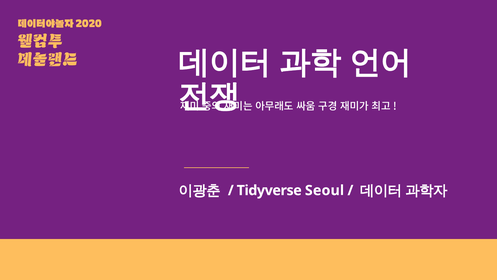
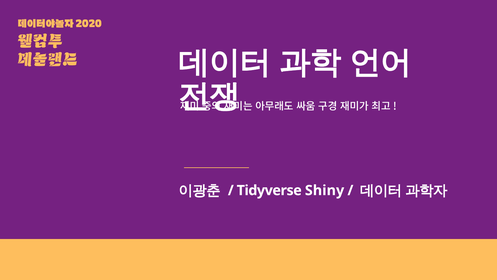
Seoul: Seoul -> Shiny
